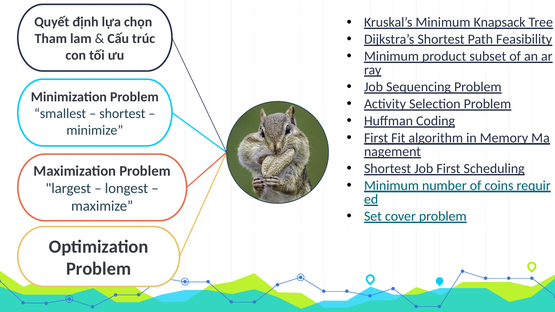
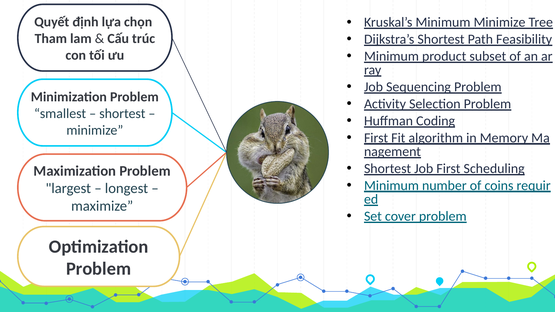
Minimum Knapsack: Knapsack -> Minimize
